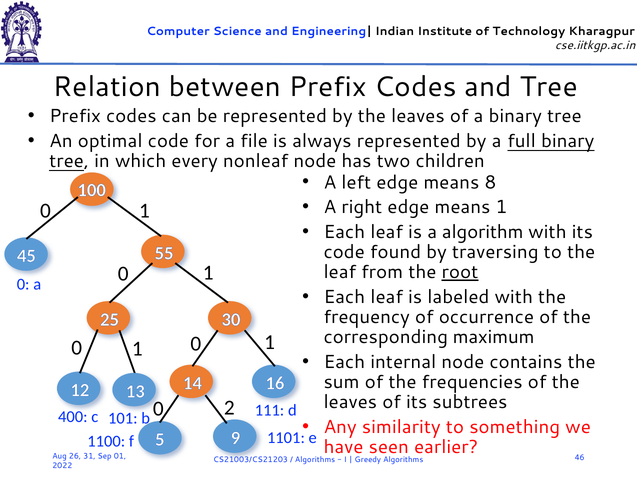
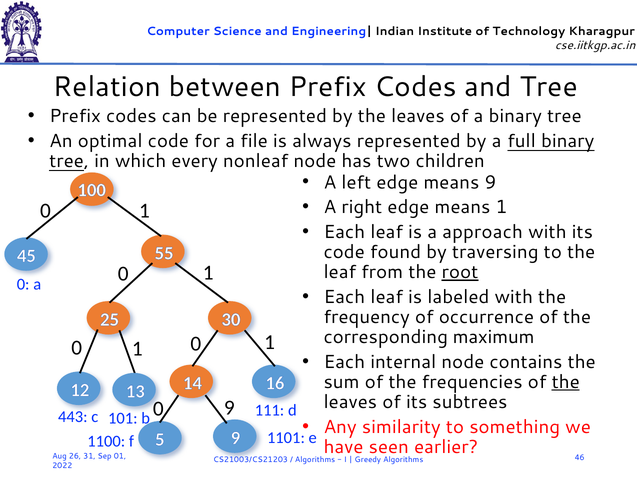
means 8: 8 -> 9
algorithm: algorithm -> approach
the at (566, 382) underline: none -> present
0 2: 2 -> 9
400: 400 -> 443
